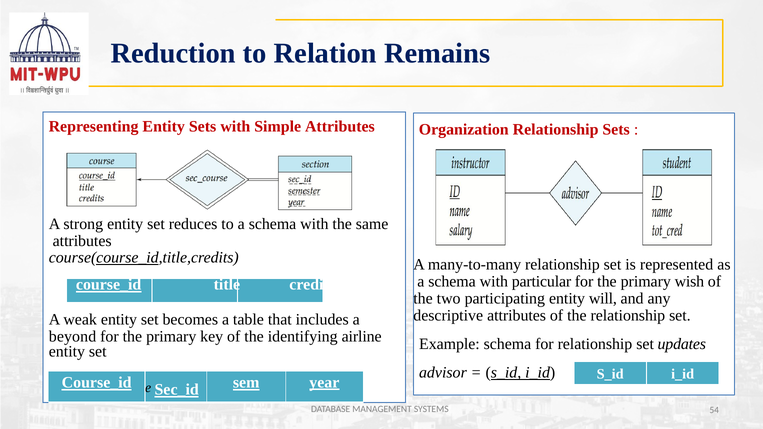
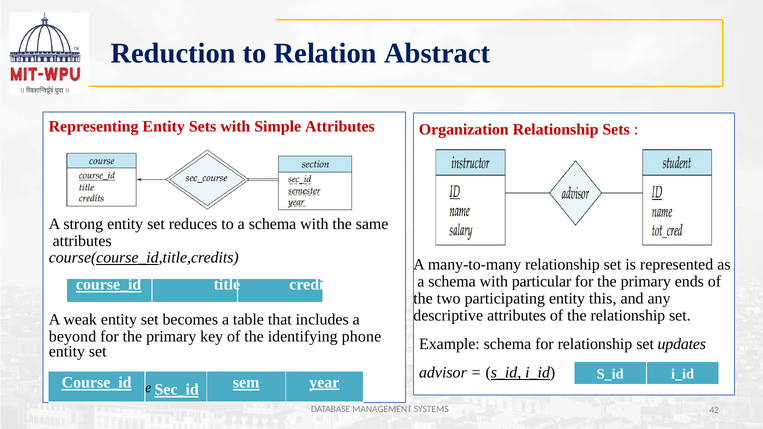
Remains: Remains -> Abstract
wish: wish -> ends
will: will -> this
airline: airline -> phone
54: 54 -> 42
